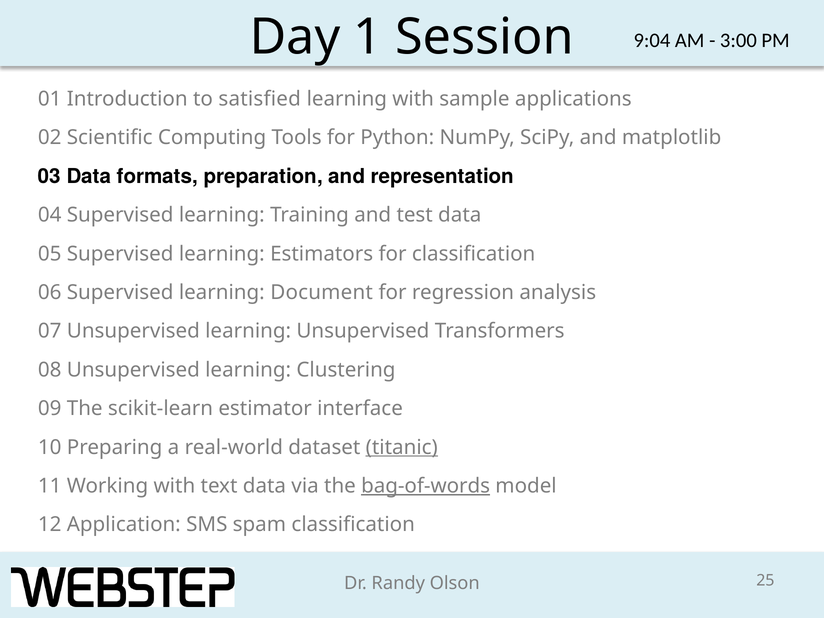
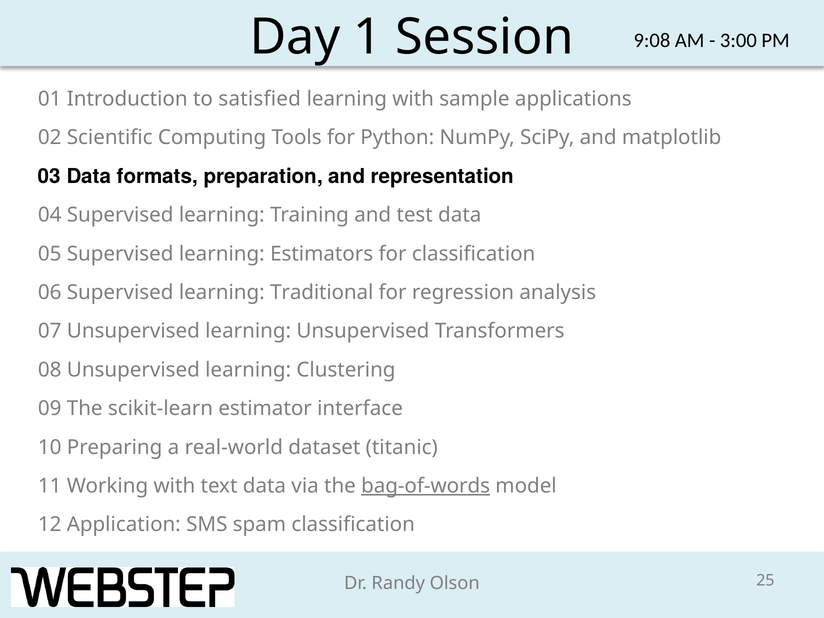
9:04: 9:04 -> 9:08
Document: Document -> Traditional
titanic underline: present -> none
